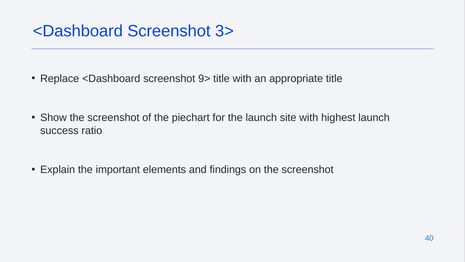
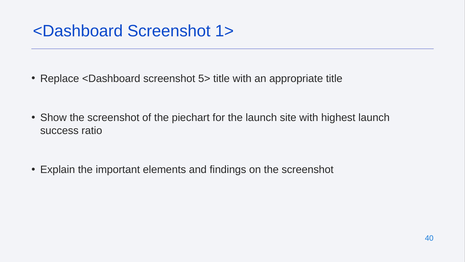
3>: 3> -> 1>
9>: 9> -> 5>
